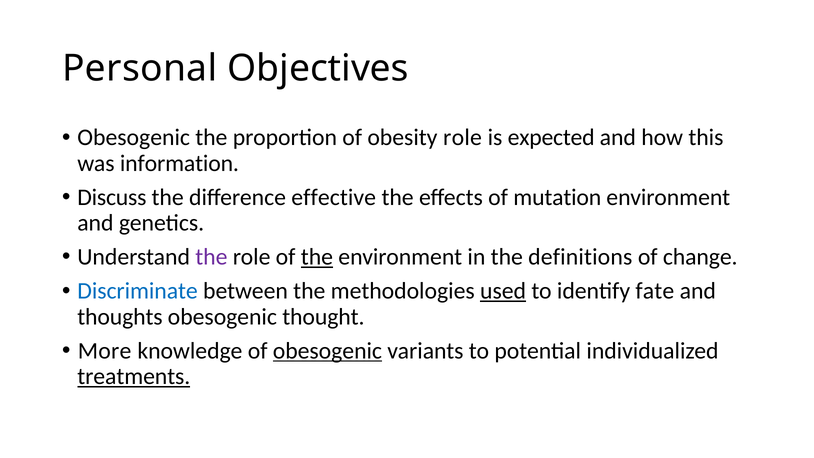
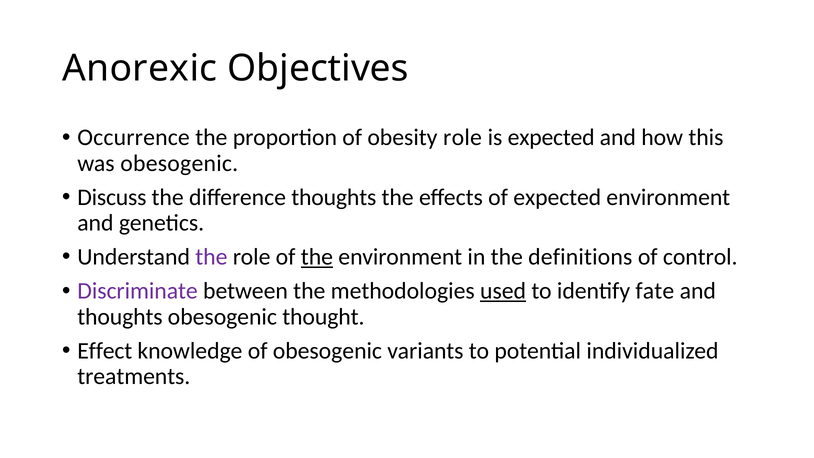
Personal: Personal -> Anorexic
Obesogenic at (134, 138): Obesogenic -> Occurrence
was information: information -> obesogenic
difference effective: effective -> thoughts
of mutation: mutation -> expected
change: change -> control
Discriminate colour: blue -> purple
More: More -> Effect
obesogenic at (327, 351) underline: present -> none
treatments underline: present -> none
